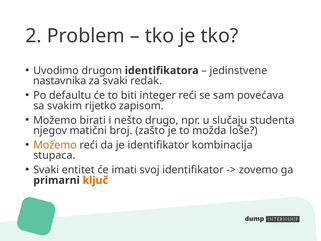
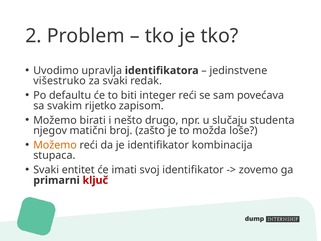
drugom: drugom -> upravlja
nastavnika: nastavnika -> višestruko
ključ colour: orange -> red
